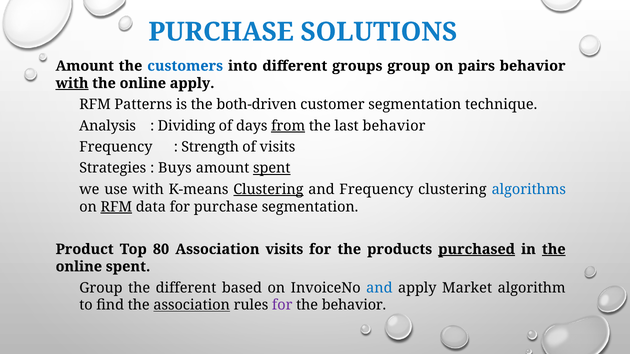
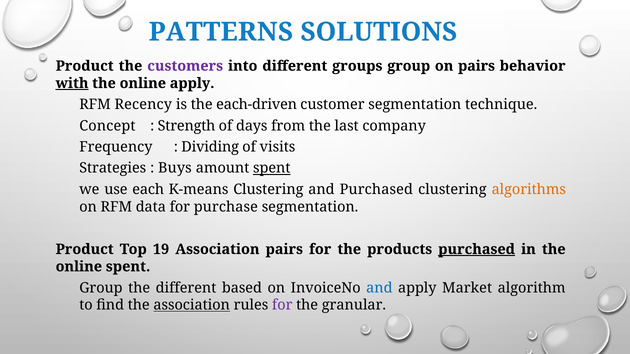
PURCHASE at (221, 32): PURCHASE -> PATTERNS
Amount at (85, 66): Amount -> Product
customers colour: blue -> purple
Patterns: Patterns -> Recency
both-driven: both-driven -> each-driven
Analysis: Analysis -> Concept
Dividing: Dividing -> Strength
from underline: present -> none
last behavior: behavior -> company
Strength: Strength -> Dividing
use with: with -> each
Clustering at (268, 190) underline: present -> none
and Frequency: Frequency -> Purchased
algorithms colour: blue -> orange
RFM at (116, 207) underline: present -> none
80: 80 -> 19
Association visits: visits -> pairs
the at (554, 250) underline: present -> none
the behavior: behavior -> granular
